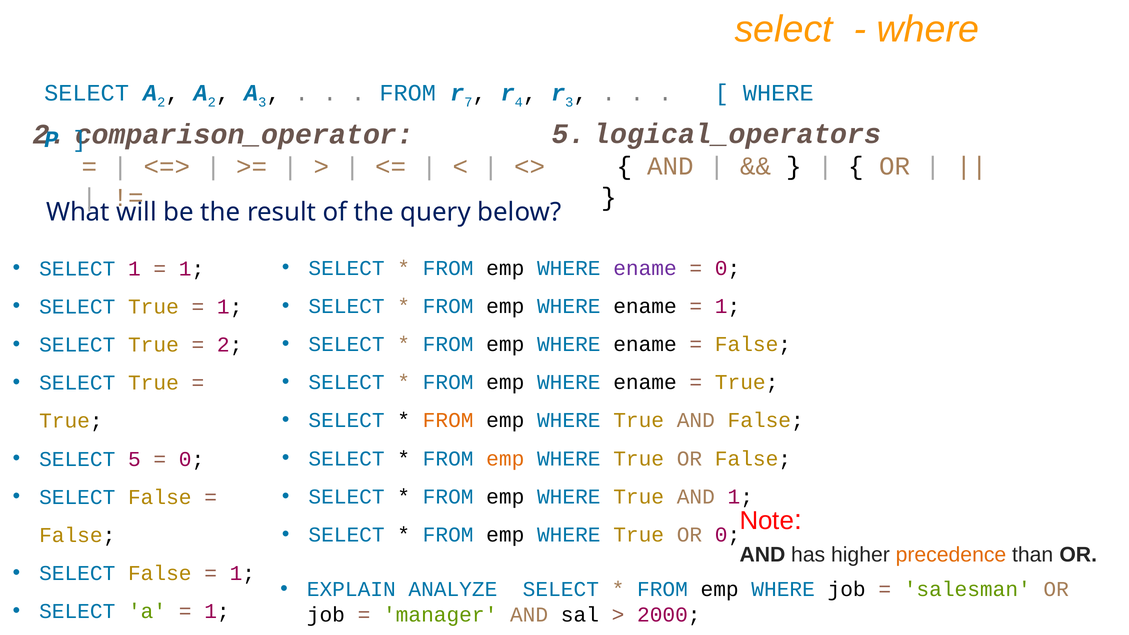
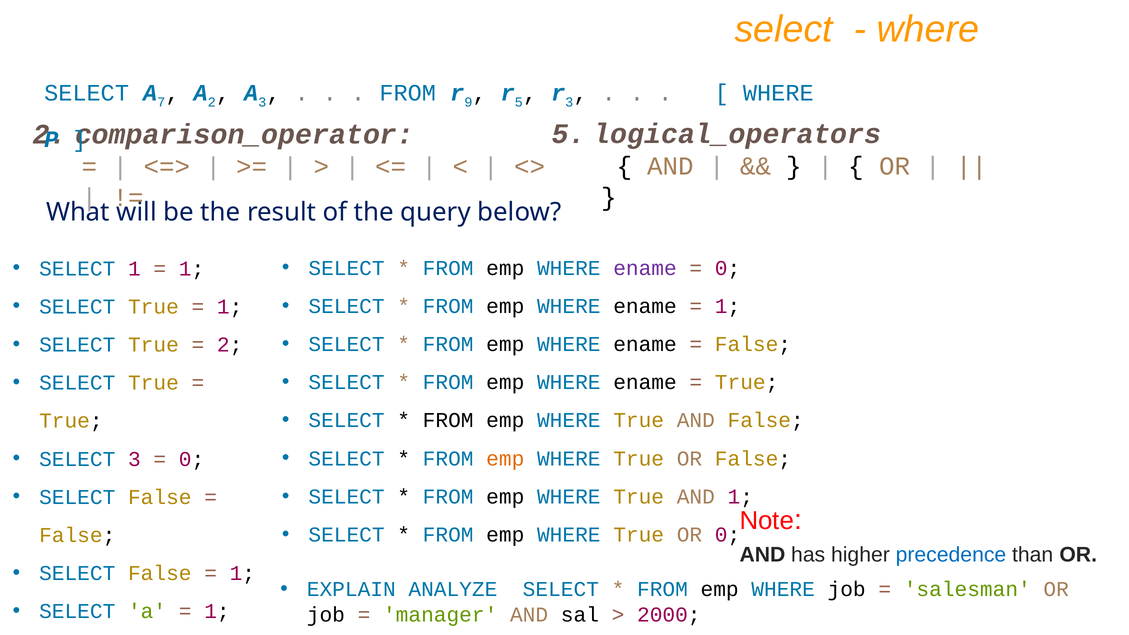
SELECT A 2: 2 -> 7
7: 7 -> 9
4 at (519, 102): 4 -> 5
FROM at (448, 421) colour: orange -> black
SELECT 5: 5 -> 3
precedence colour: orange -> blue
